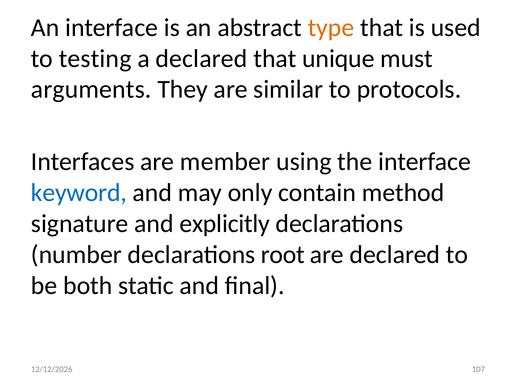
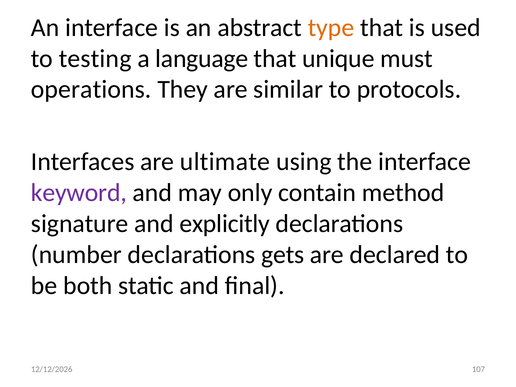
a declared: declared -> language
arguments: arguments -> operations
member: member -> ultimate
keyword colour: blue -> purple
root: root -> gets
